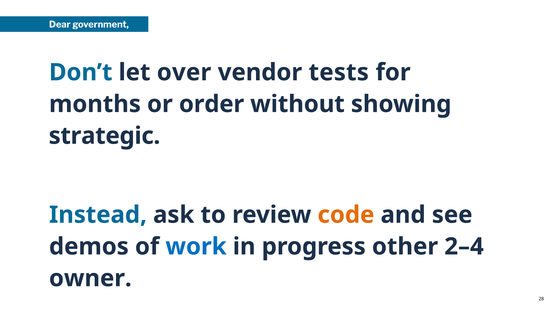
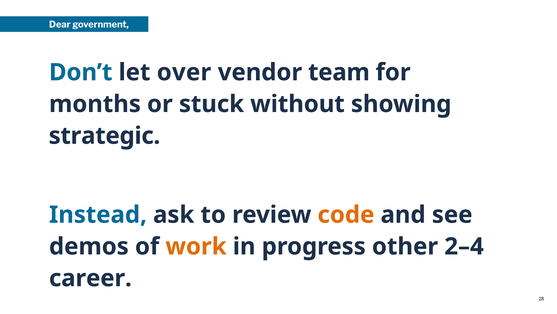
tests: tests -> team
order: order -> stuck
work colour: blue -> orange
owner: owner -> career
